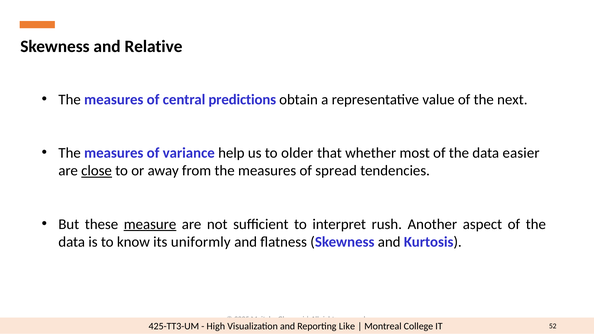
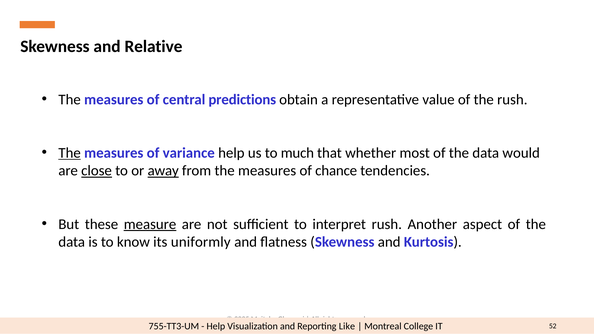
the next: next -> rush
The at (70, 153) underline: none -> present
older: older -> much
easier: easier -> would
away underline: none -> present
spread: spread -> chance
425-TT3-UM: 425-TT3-UM -> 755-TT3-UM
High at (216, 326): High -> Help
